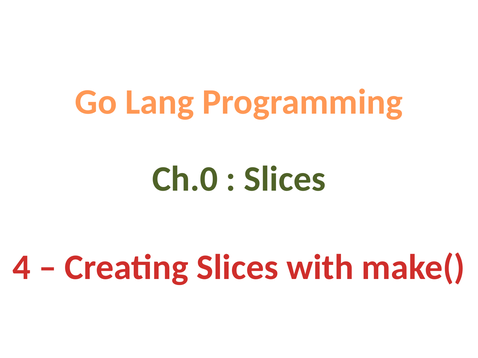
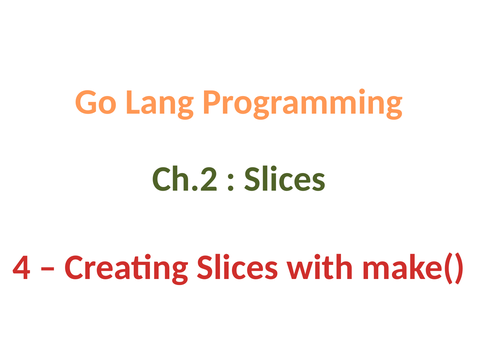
Ch.0: Ch.0 -> Ch.2
